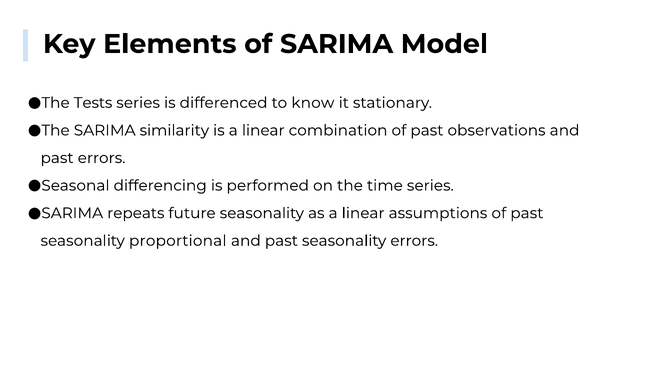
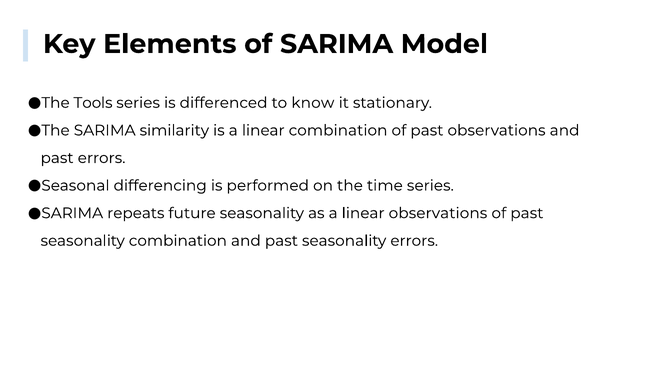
Tests: Tests -> Tools
linear assumptions: assumptions -> observations
seasonality proportional: proportional -> combination
